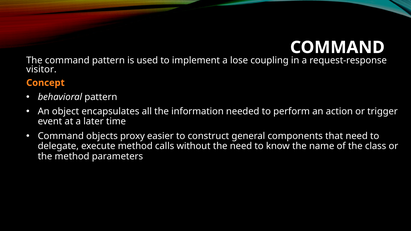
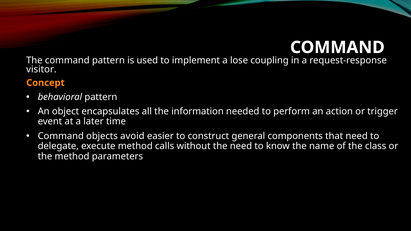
proxy: proxy -> avoid
